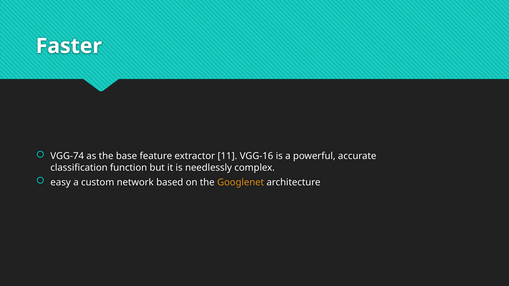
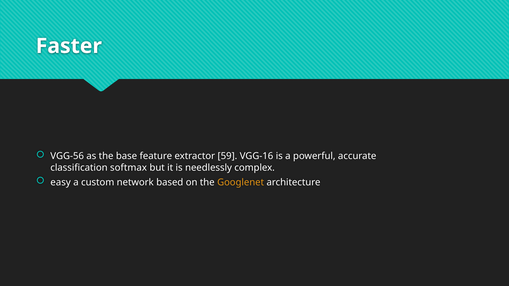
VGG-74: VGG-74 -> VGG-56
11: 11 -> 59
function: function -> softmax
